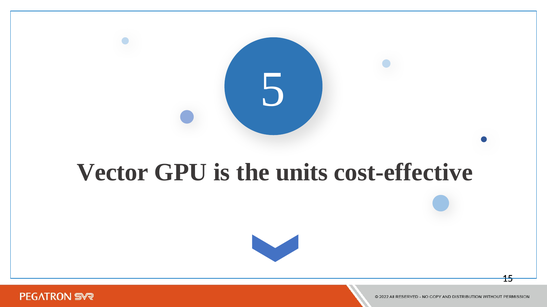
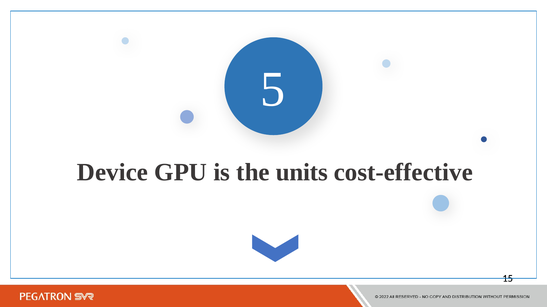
Vector: Vector -> Device
